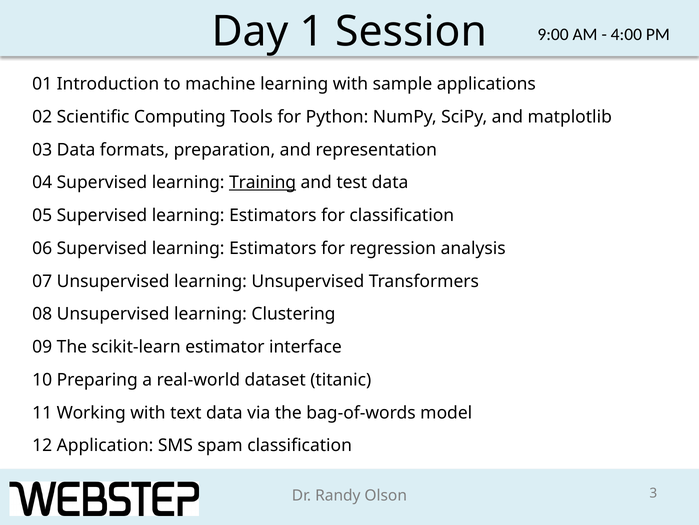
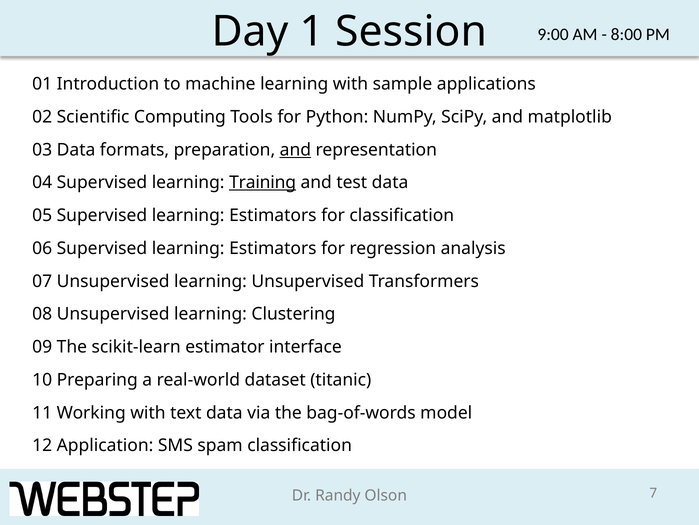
4:00: 4:00 -> 8:00
and at (295, 150) underline: none -> present
3: 3 -> 7
